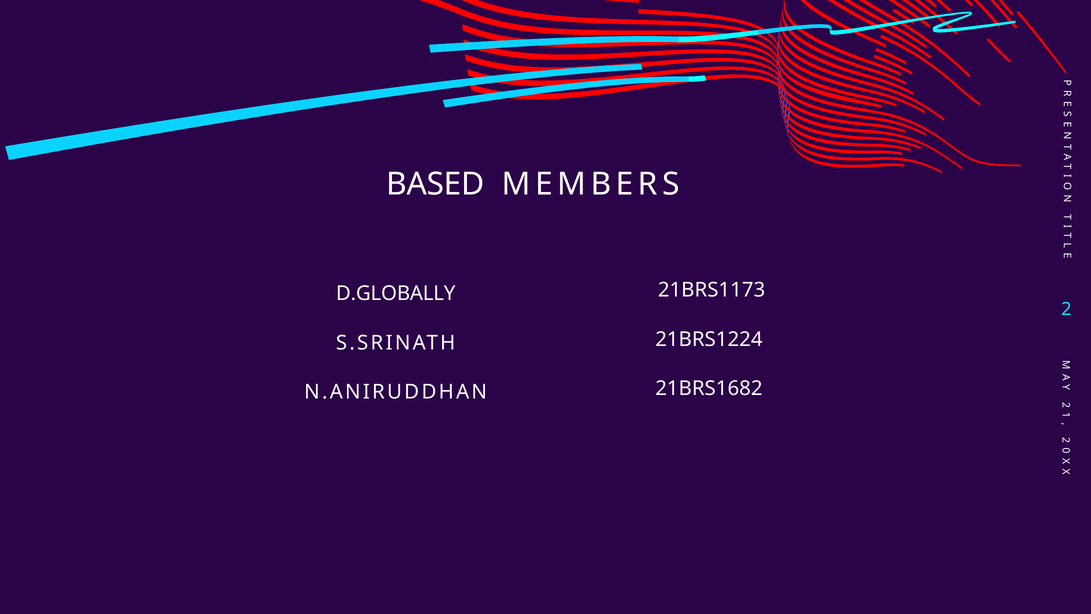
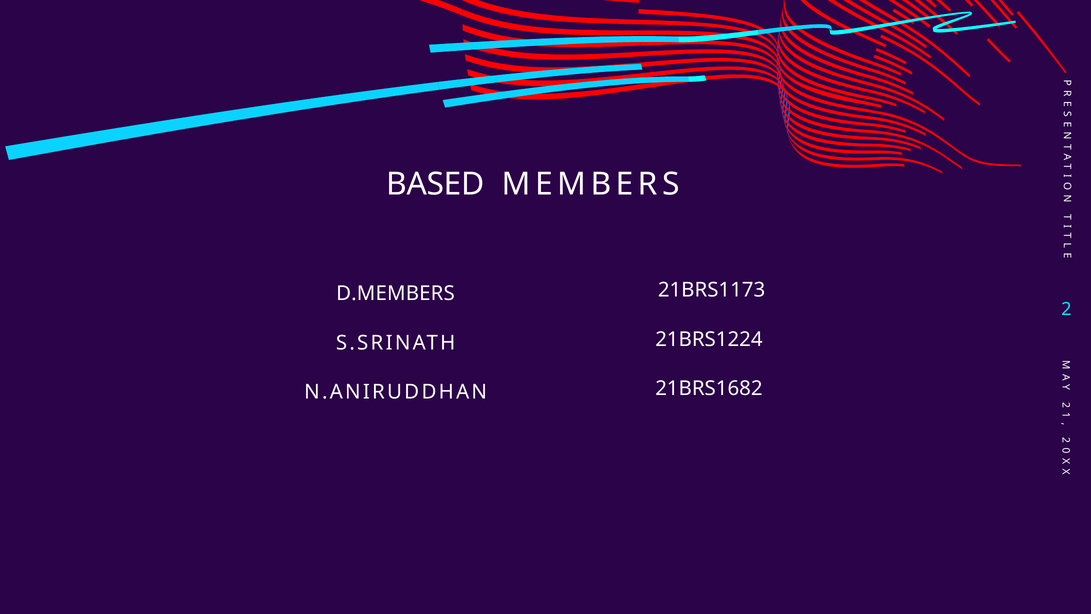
D.GLOBALLY: D.GLOBALLY -> D.MEMBERS
